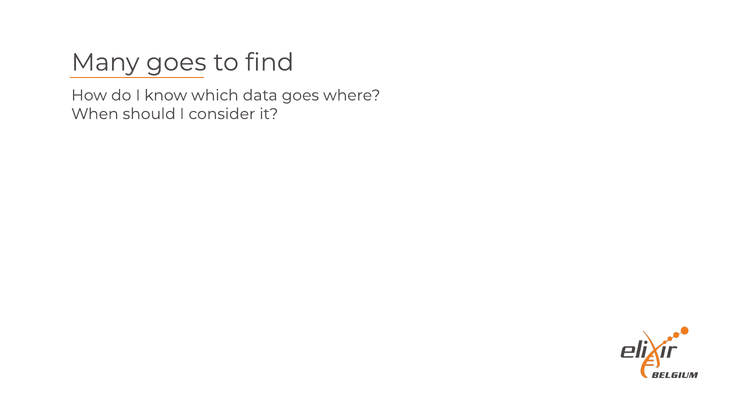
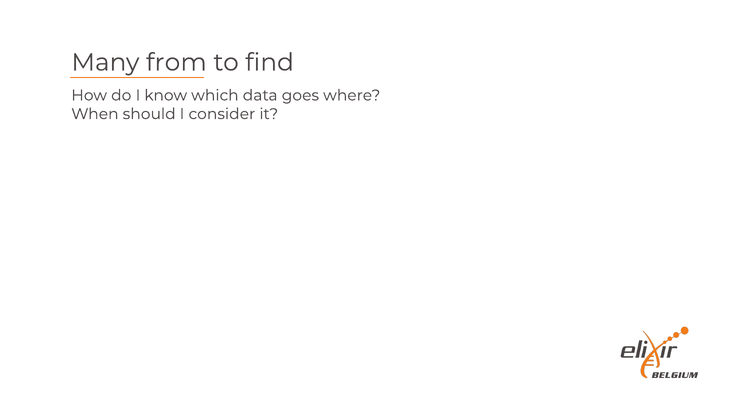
Many goes: goes -> from
